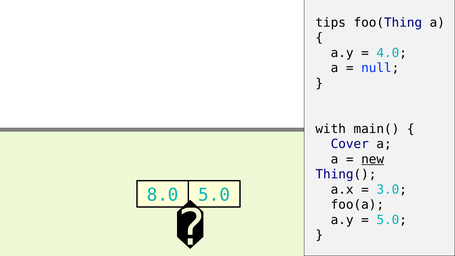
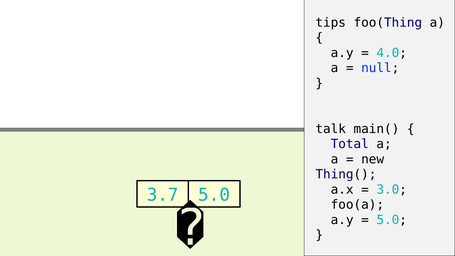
with: with -> talk
Cover: Cover -> Total
new underline: present -> none
8.0: 8.0 -> 3.7
